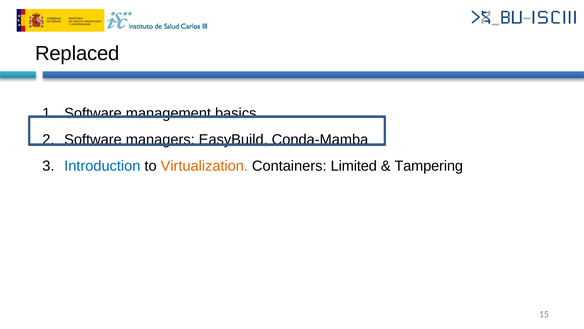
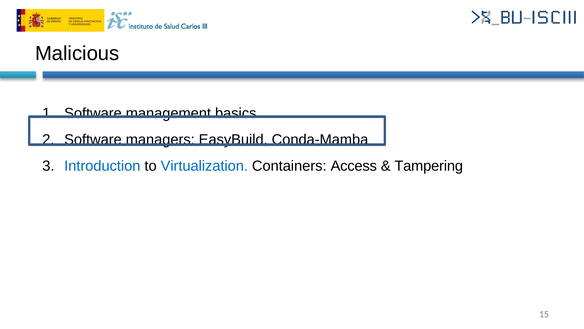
Replaced: Replaced -> Malicious
Virtualization colour: orange -> blue
Limited: Limited -> Access
